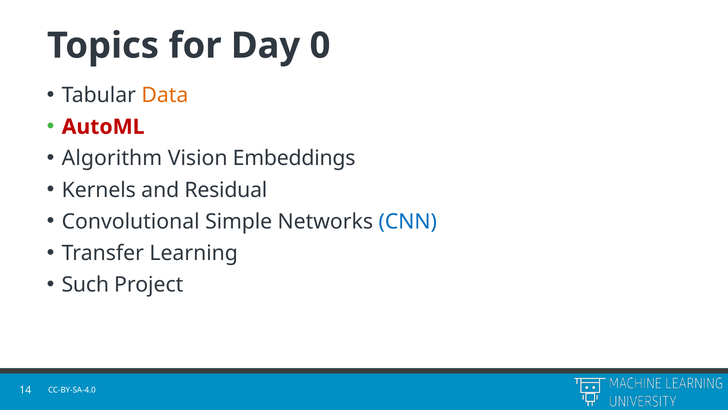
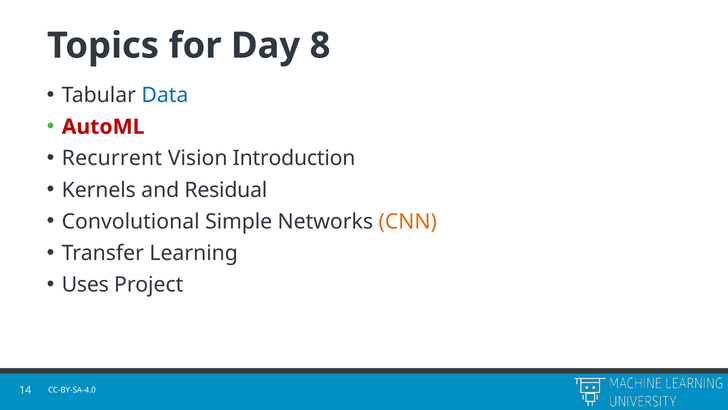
0: 0 -> 8
Data colour: orange -> blue
Algorithm: Algorithm -> Recurrent
Embeddings: Embeddings -> Introduction
CNN colour: blue -> orange
Such: Such -> Uses
